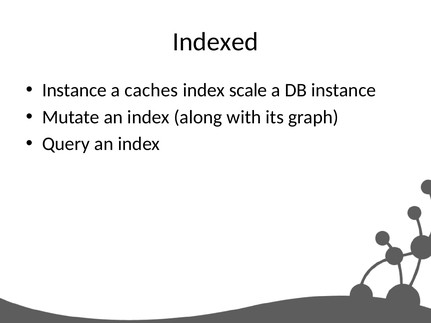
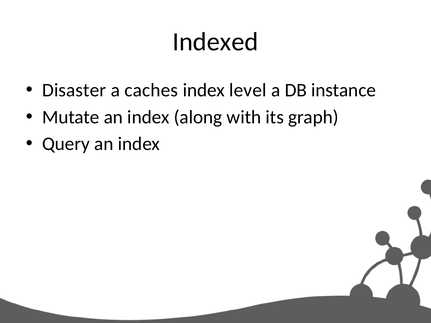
Instance at (74, 90): Instance -> Disaster
scale: scale -> level
